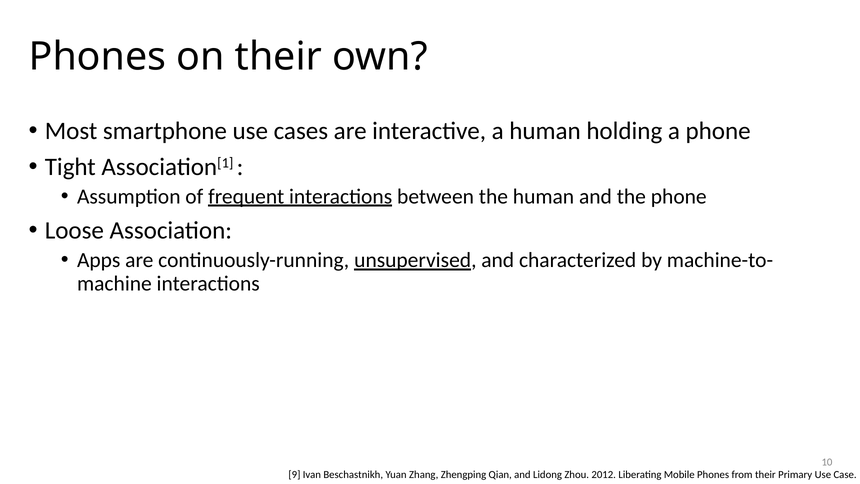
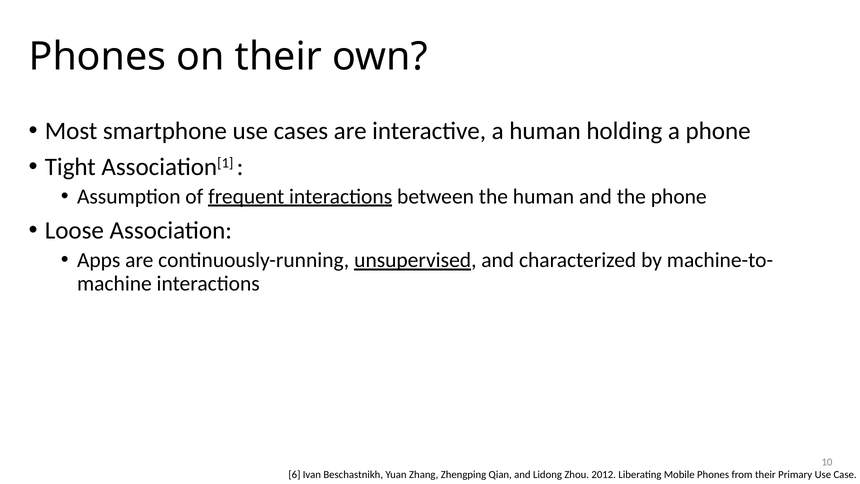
9: 9 -> 6
